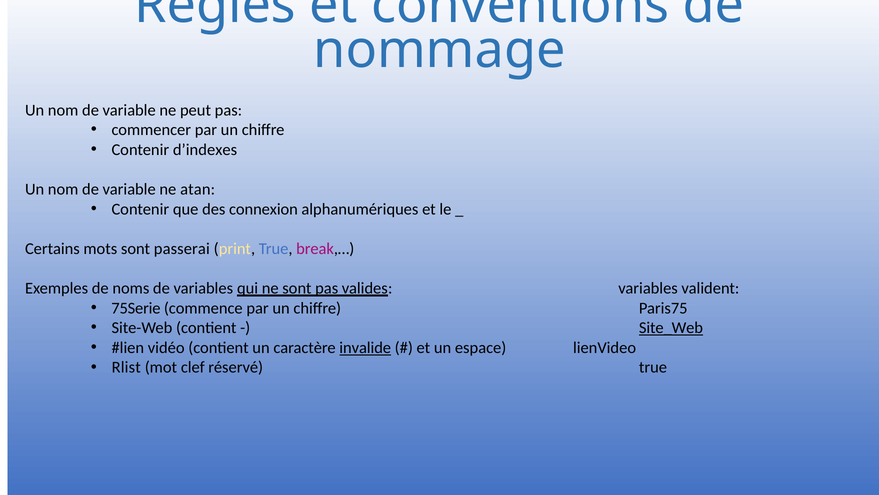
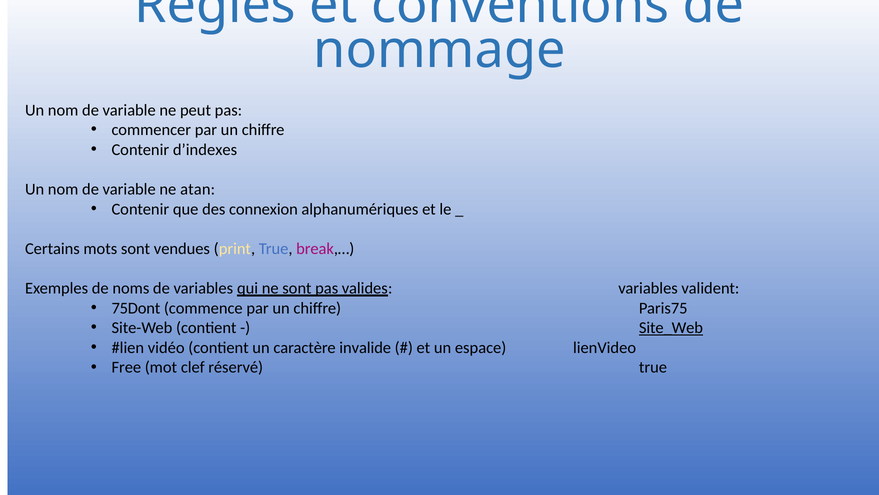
passerai: passerai -> vendues
75Serie: 75Serie -> 75Dont
invalide underline: present -> none
Rlist: Rlist -> Free
